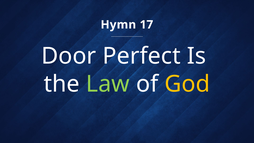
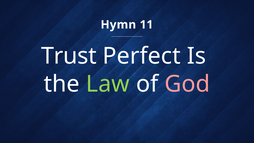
17: 17 -> 11
Door: Door -> Trust
God colour: yellow -> pink
